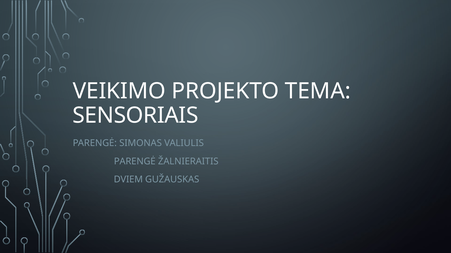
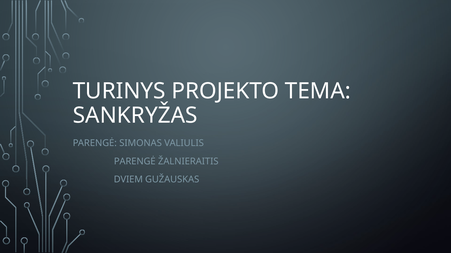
VEIKIMO: VEIKIMO -> TURINYS
SENSORIAIS: SENSORIAIS -> SANKRYŽAS
